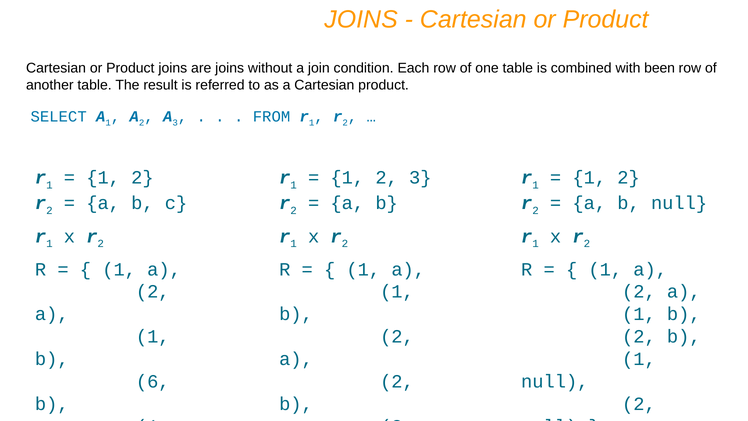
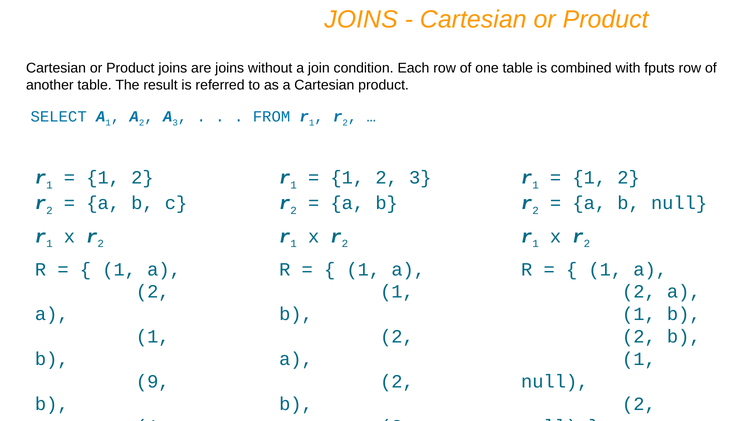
been: been -> fputs
6: 6 -> 9
